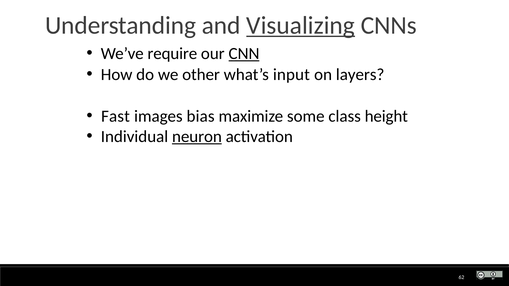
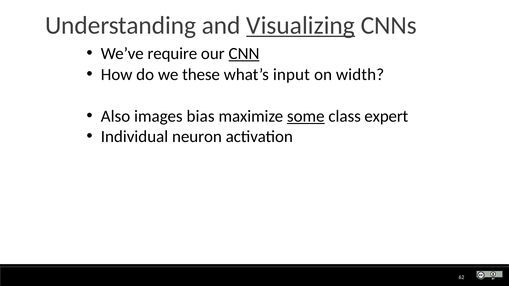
other: other -> these
layers: layers -> width
Fast: Fast -> Also
some underline: none -> present
height: height -> expert
neuron underline: present -> none
